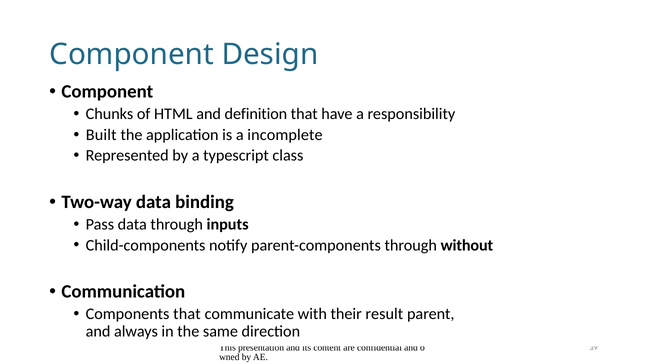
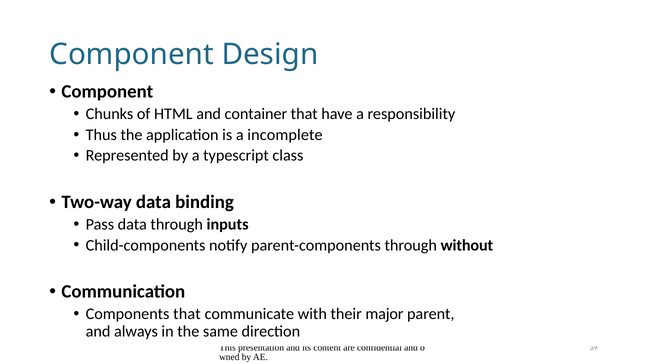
definition: definition -> container
Built: Built -> Thus
result: result -> major
